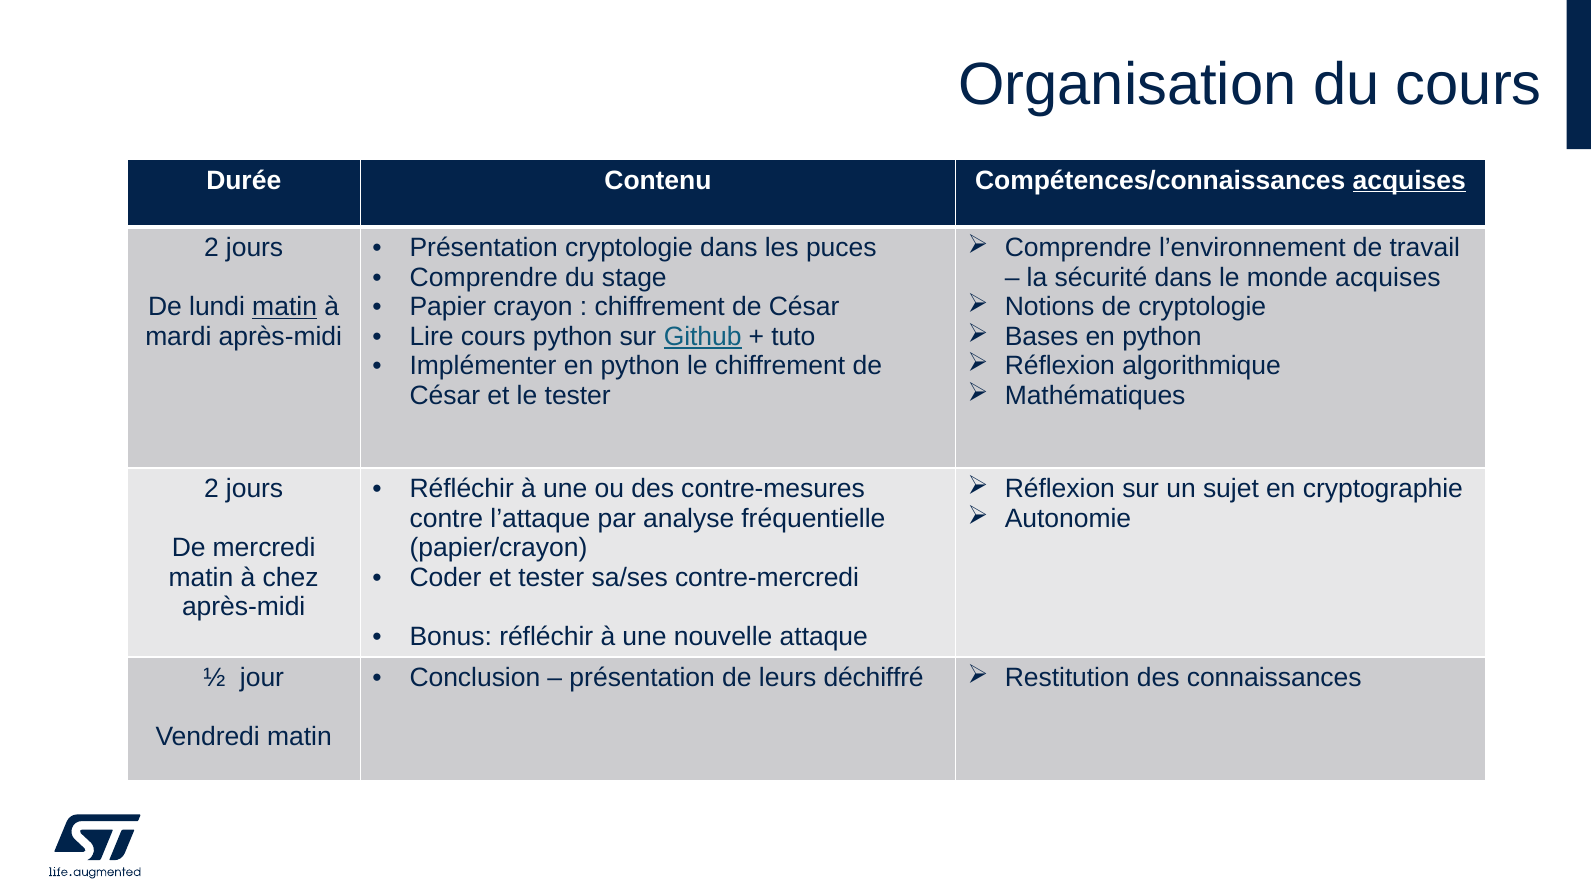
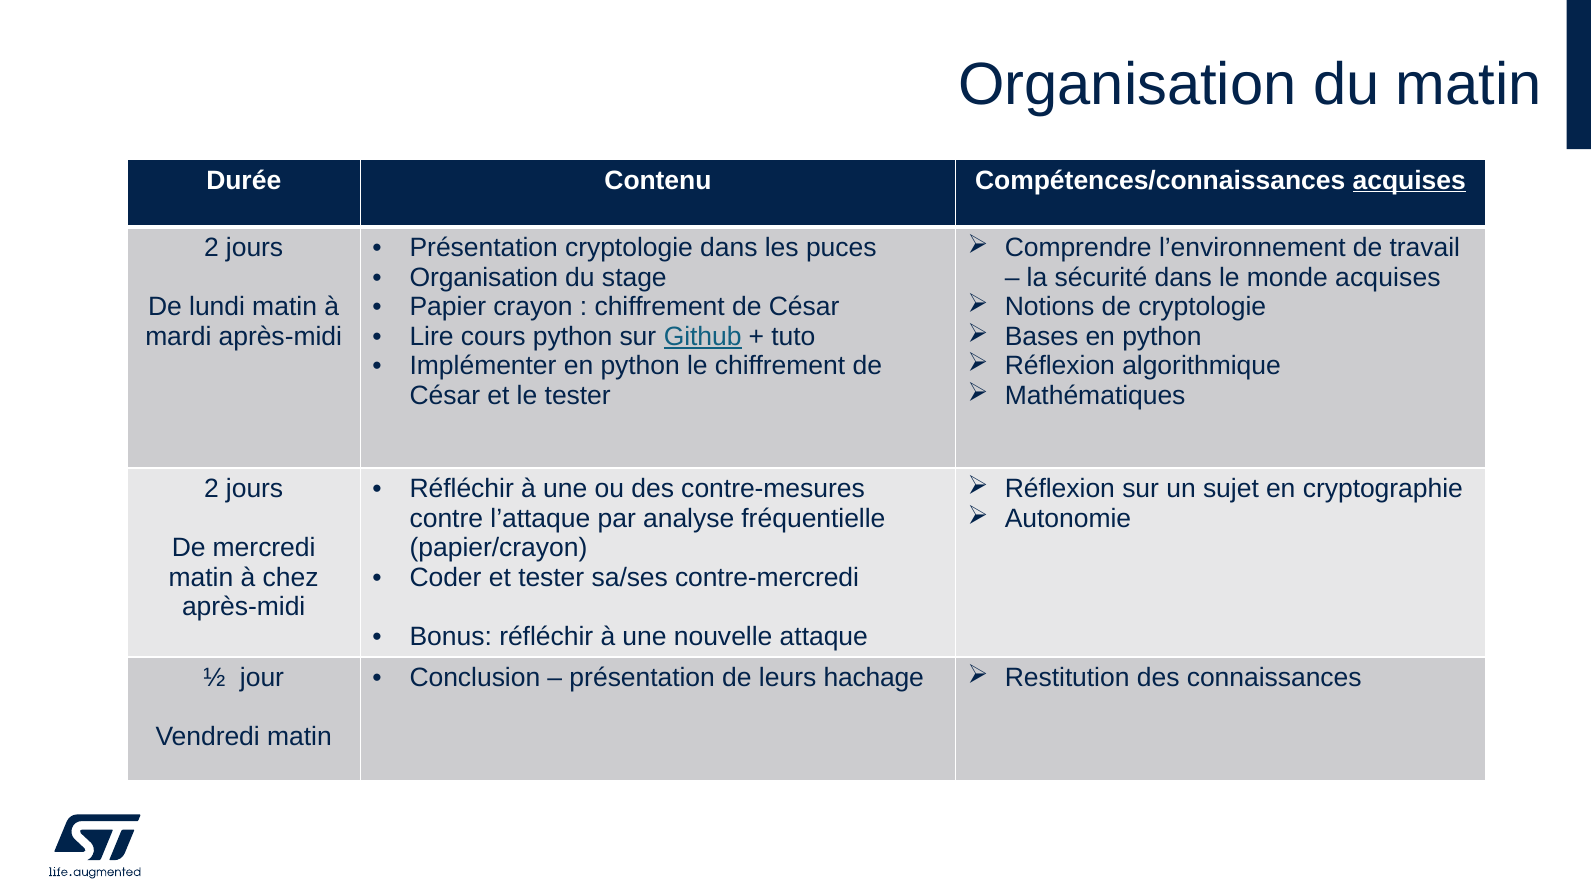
du cours: cours -> matin
Comprendre at (484, 277): Comprendre -> Organisation
matin at (285, 307) underline: present -> none
déchiffré: déchiffré -> hachage
